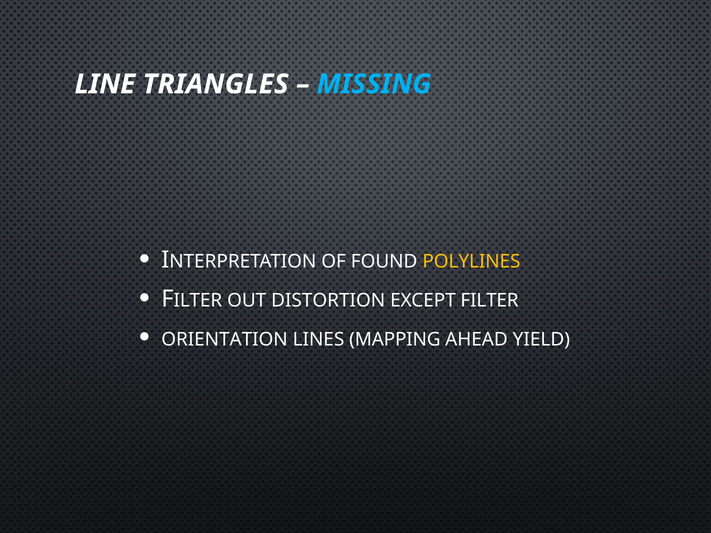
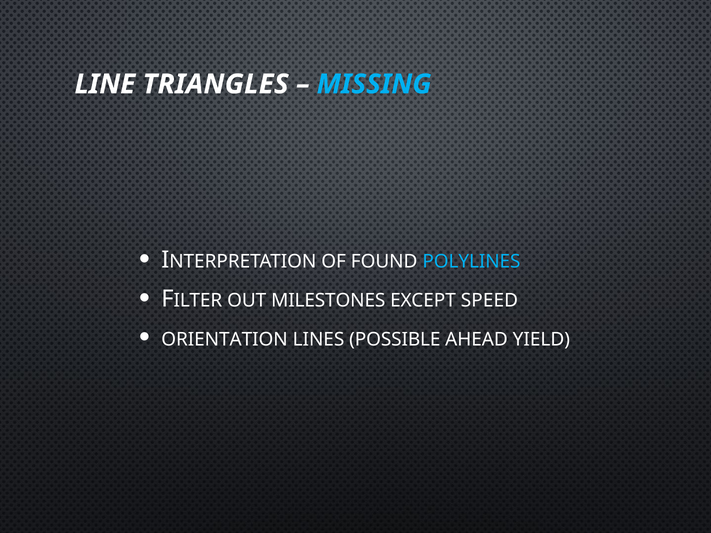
POLYLINES colour: yellow -> light blue
DISTORTION: DISTORTION -> MILESTONES
FILTER: FILTER -> SPEED
MAPPING: MAPPING -> POSSIBLE
